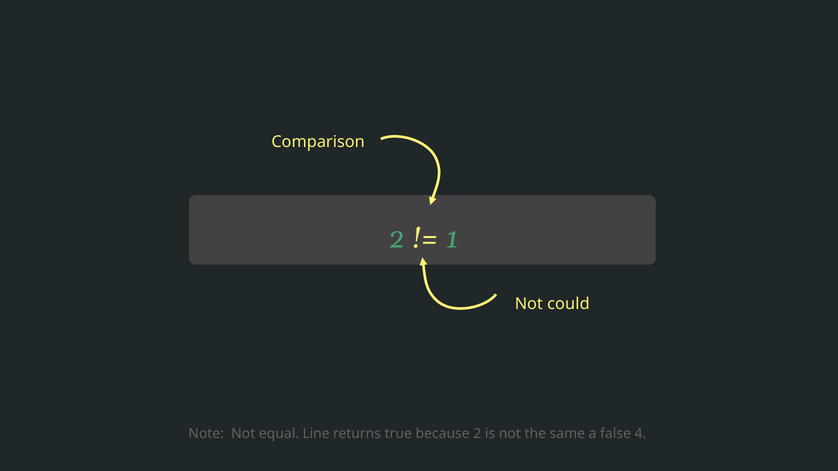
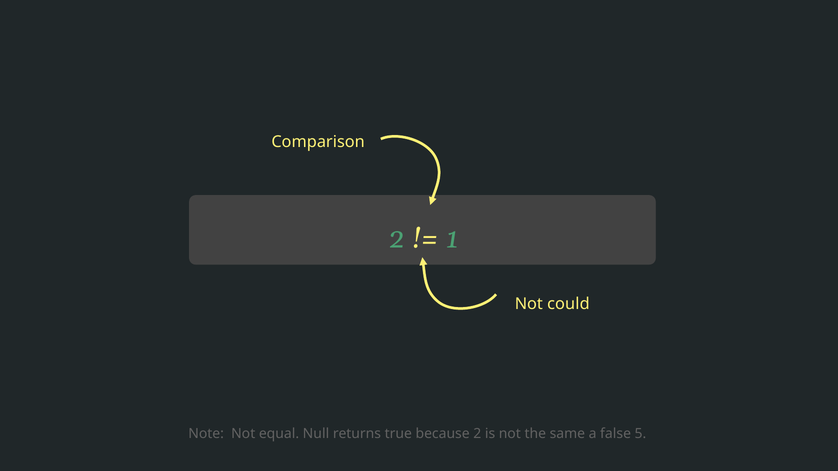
Line: Line -> Null
4: 4 -> 5
